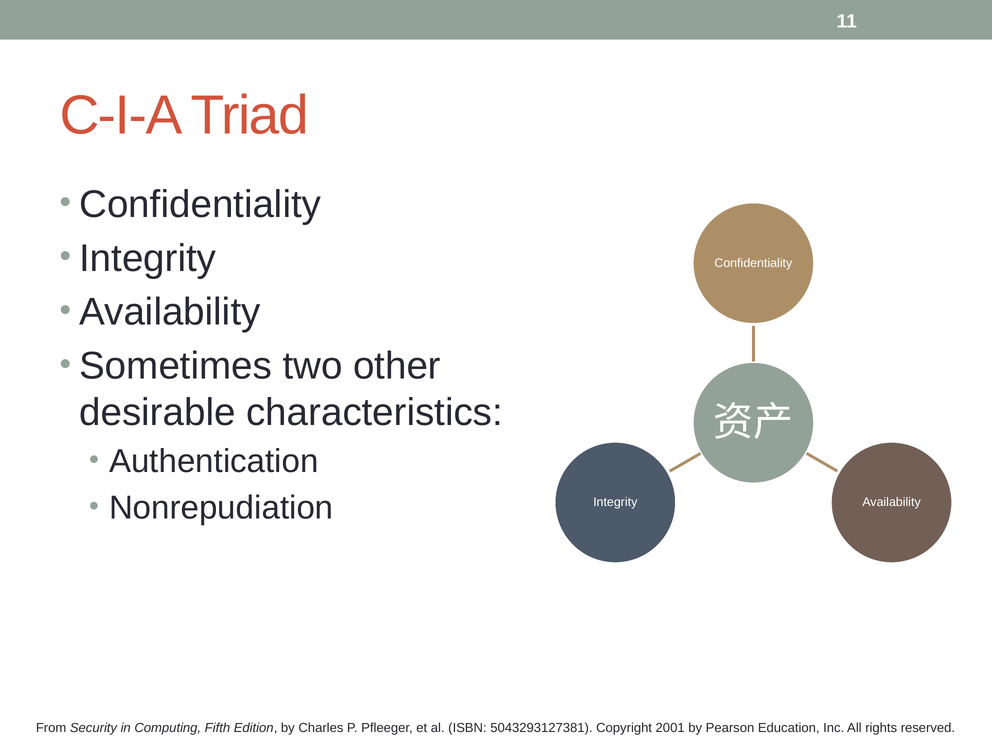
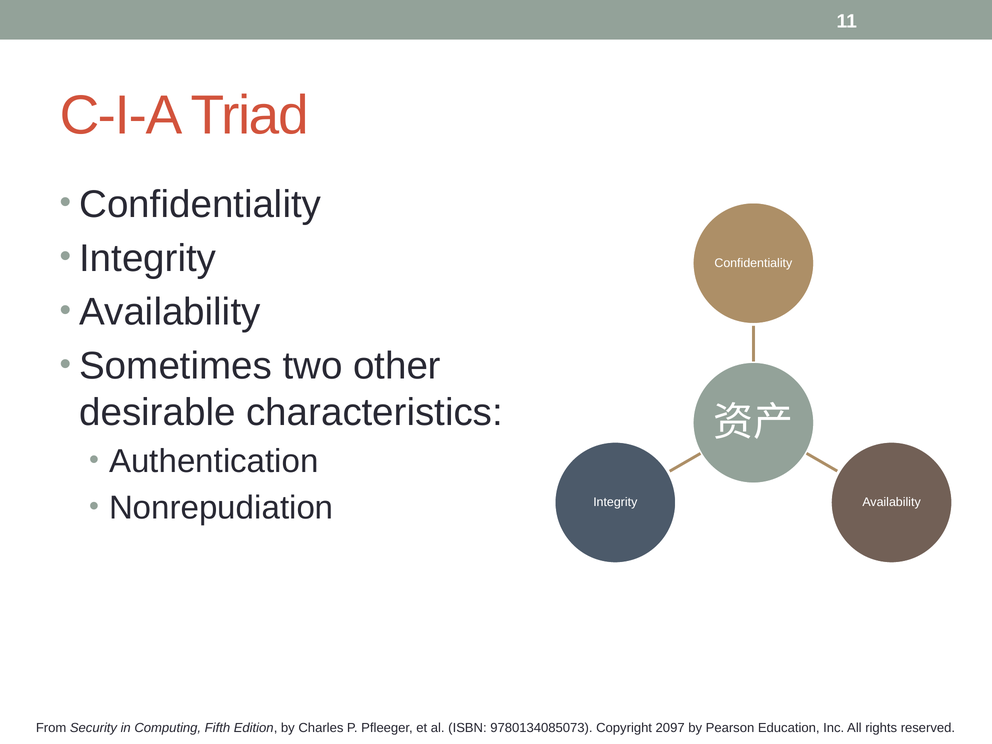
5043293127381: 5043293127381 -> 9780134085073
2001: 2001 -> 2097
